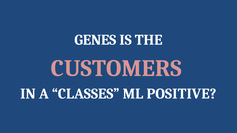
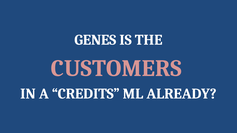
CLASSES: CLASSES -> CREDITS
POSITIVE: POSITIVE -> ALREADY
